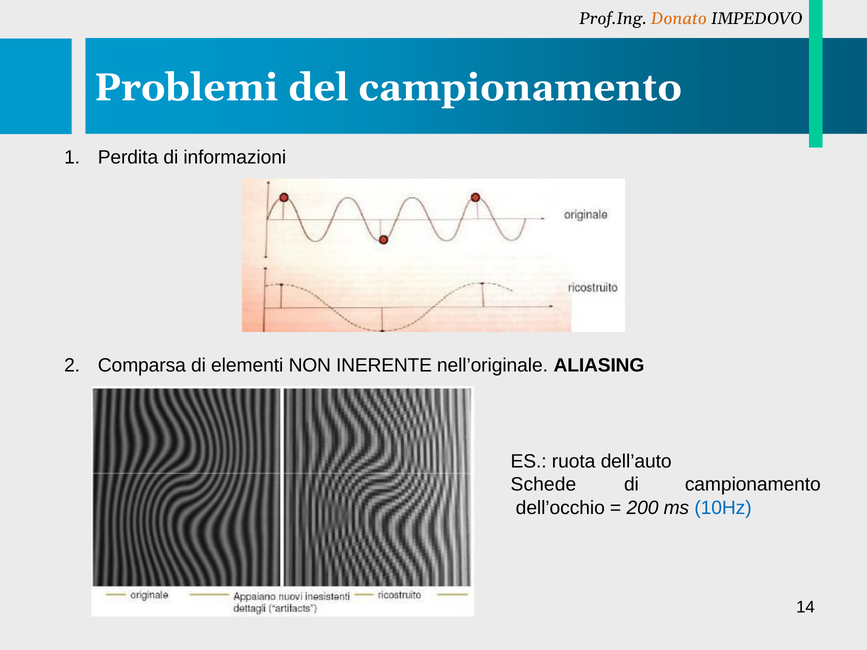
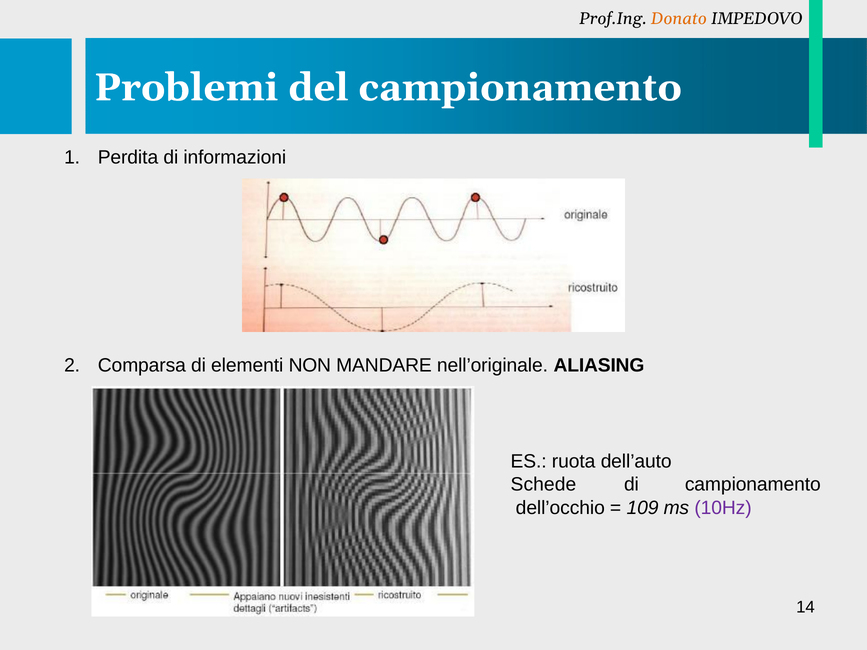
INERENTE: INERENTE -> MANDARE
200: 200 -> 109
10Hz colour: blue -> purple
